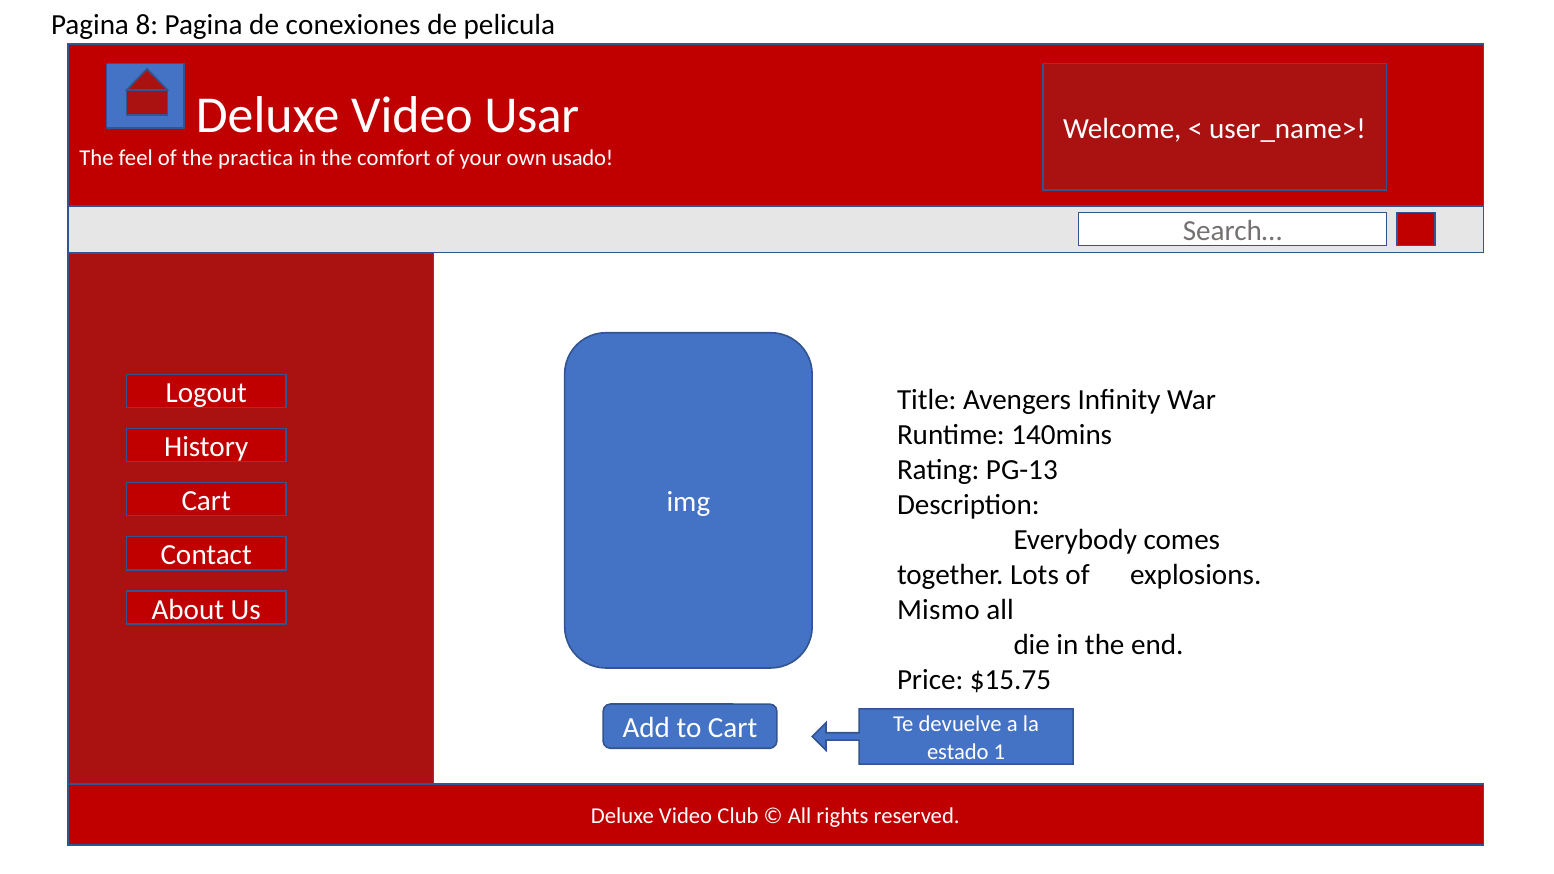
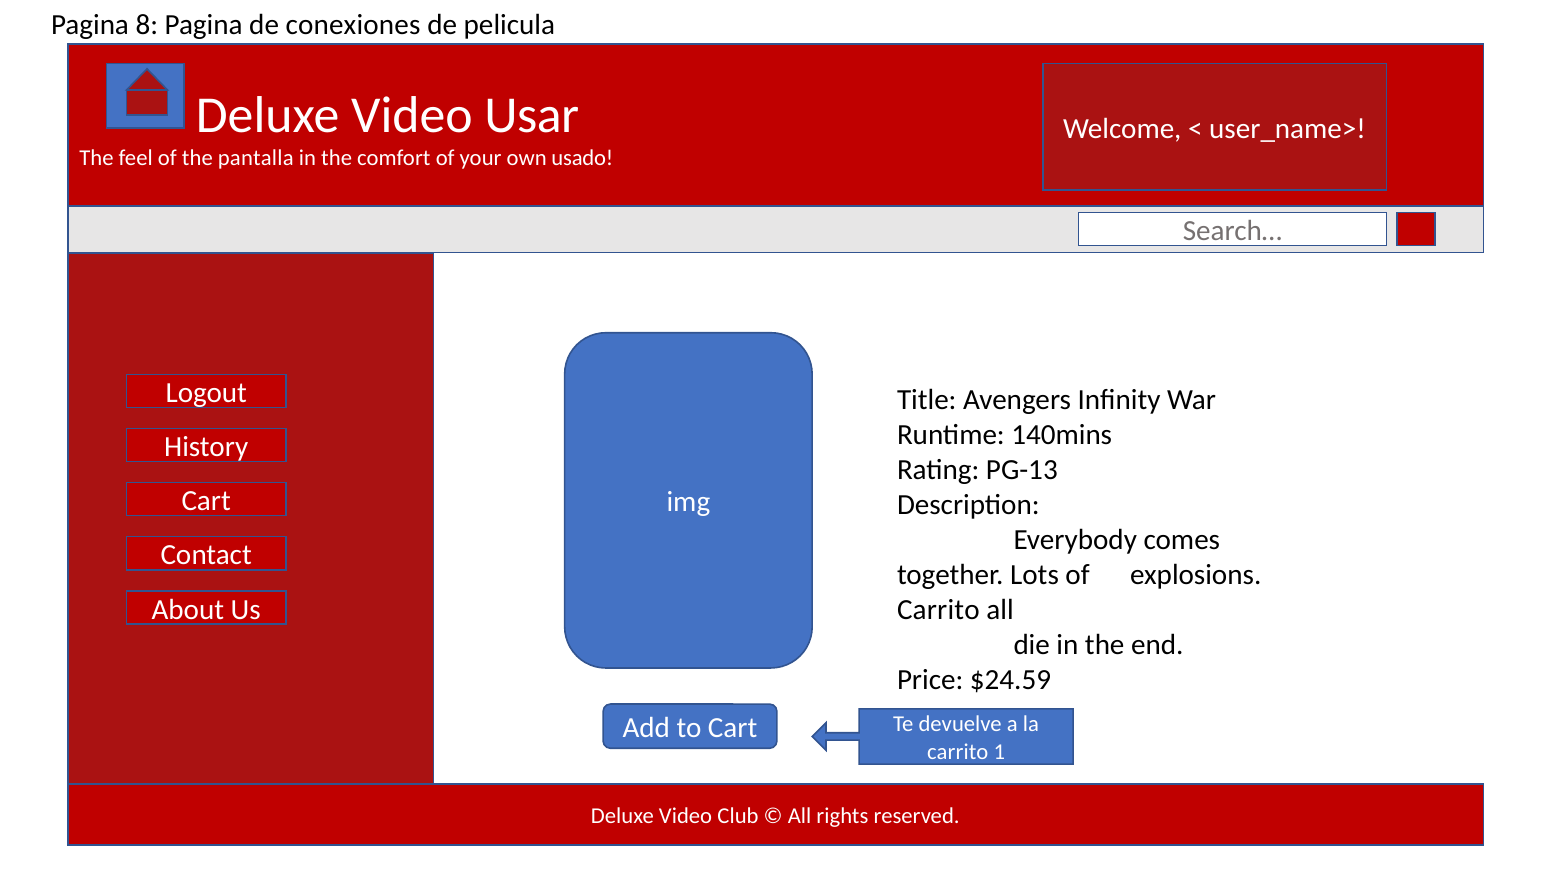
practica: practica -> pantalla
Mismo at (938, 610): Mismo -> Carrito
$15.75: $15.75 -> $24.59
estado at (958, 752): estado -> carrito
